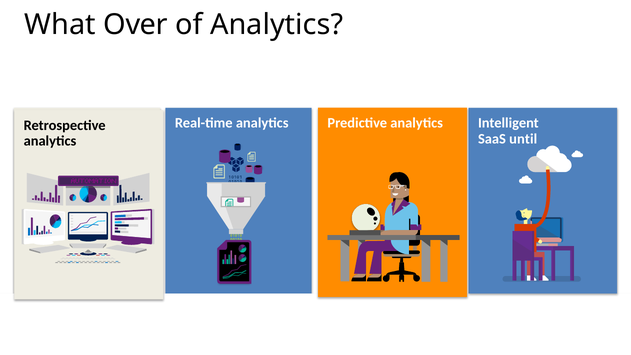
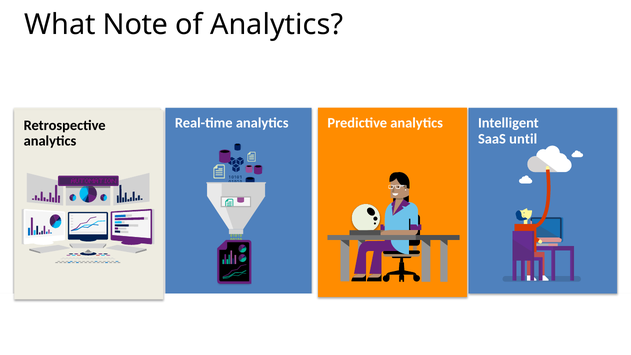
Over: Over -> Note
